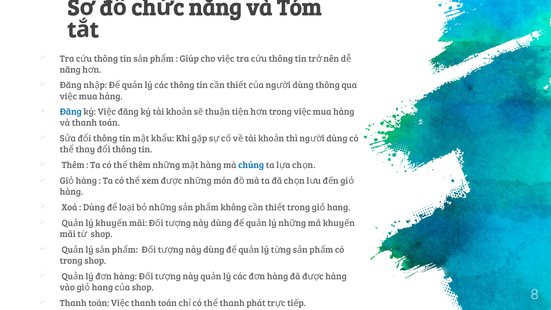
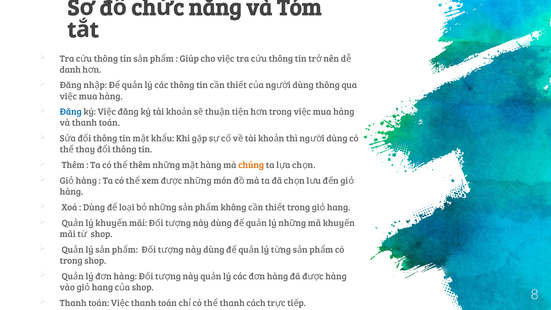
năng at (70, 70): năng -> danh
chúng colour: blue -> orange
phát: phát -> cách
